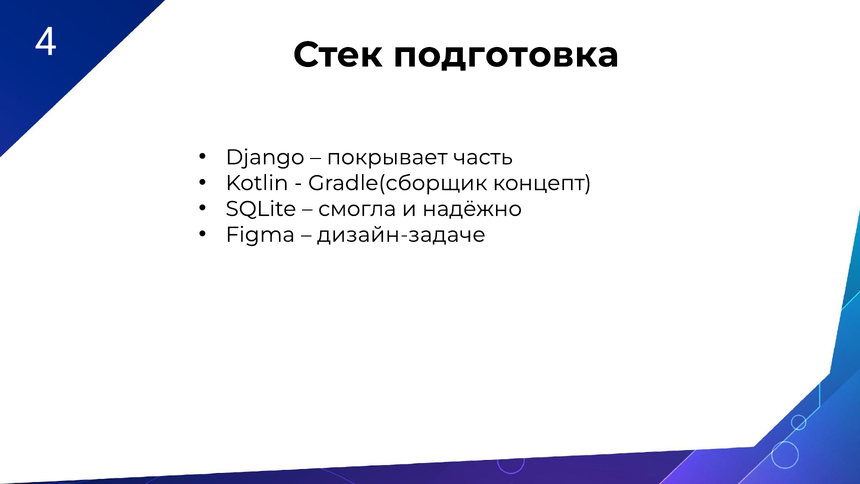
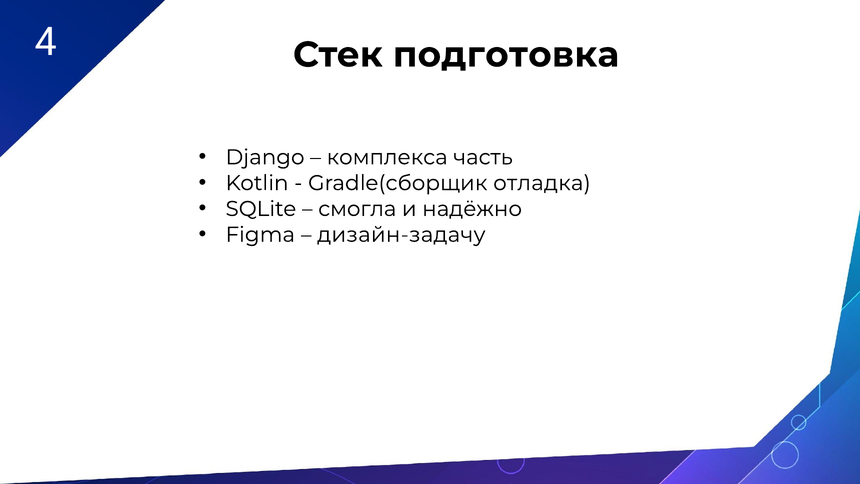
покрывает: покрывает -> комплекса
концепт: концепт -> отладка
дизайн-задаче: дизайн-задаче -> дизайн-задачу
